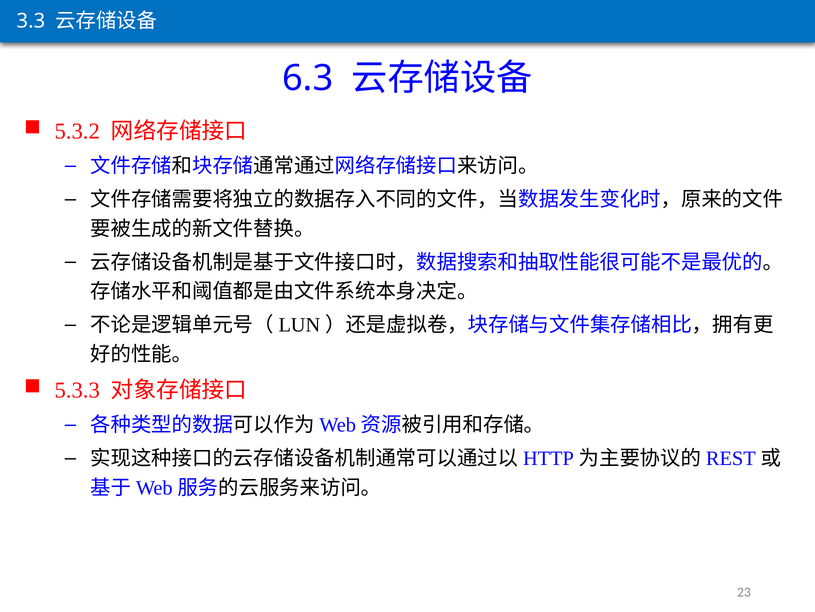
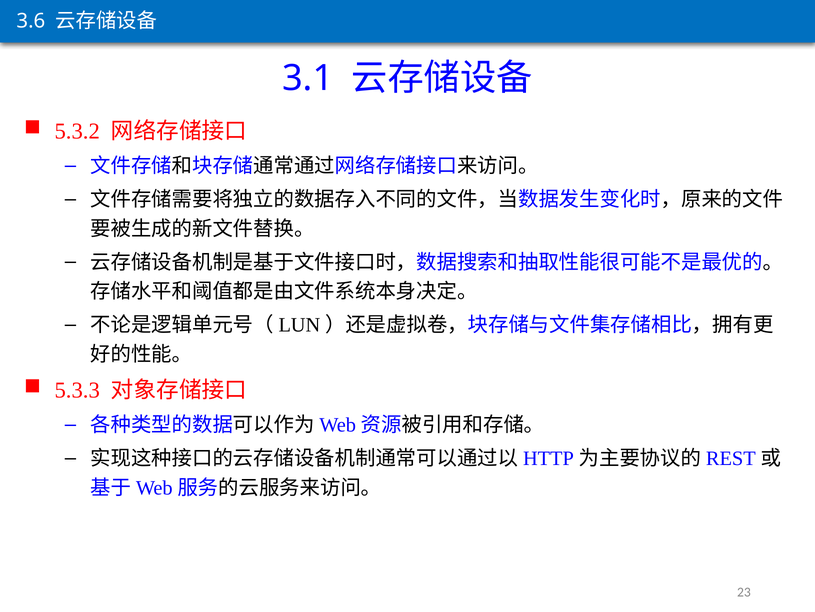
3.3: 3.3 -> 3.6
6.3: 6.3 -> 3.1
